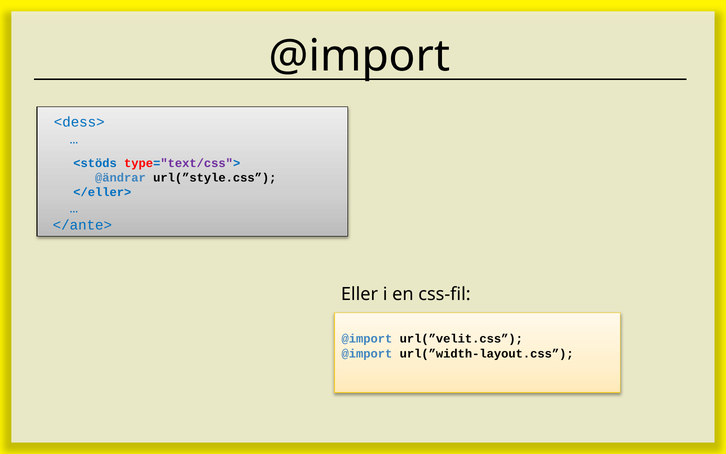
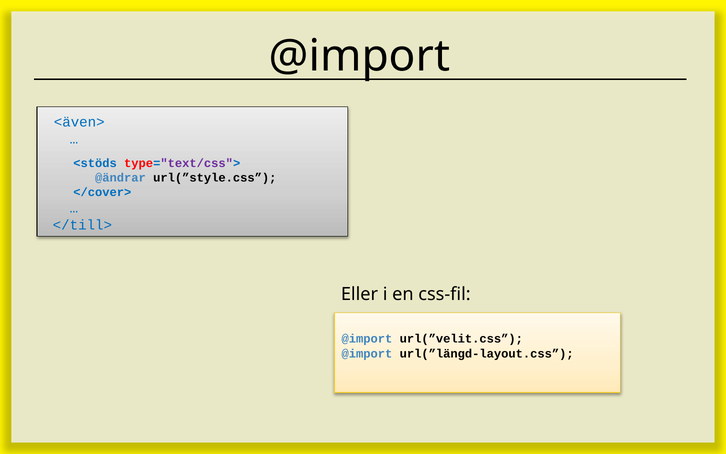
<dess>: <dess> -> <även>
</eller>: </eller> -> </cover>
</ante>: </ante> -> </till>
url(”width-layout.css: url(”width-layout.css -> url(”längd-layout.css
